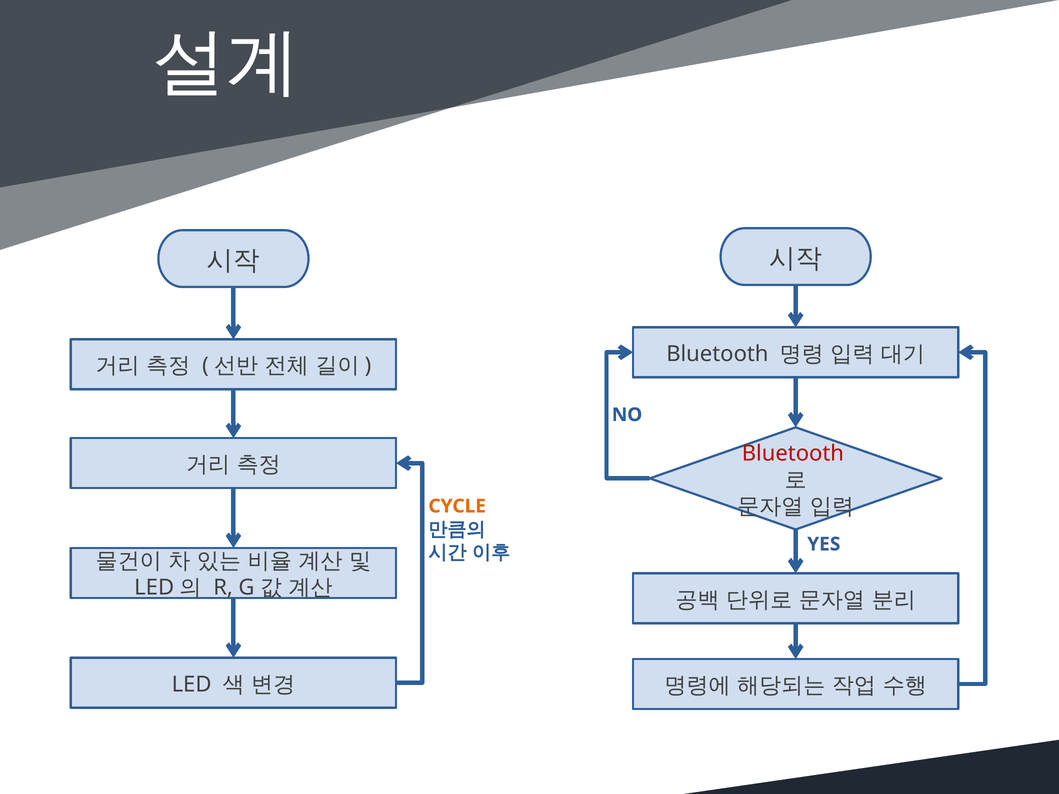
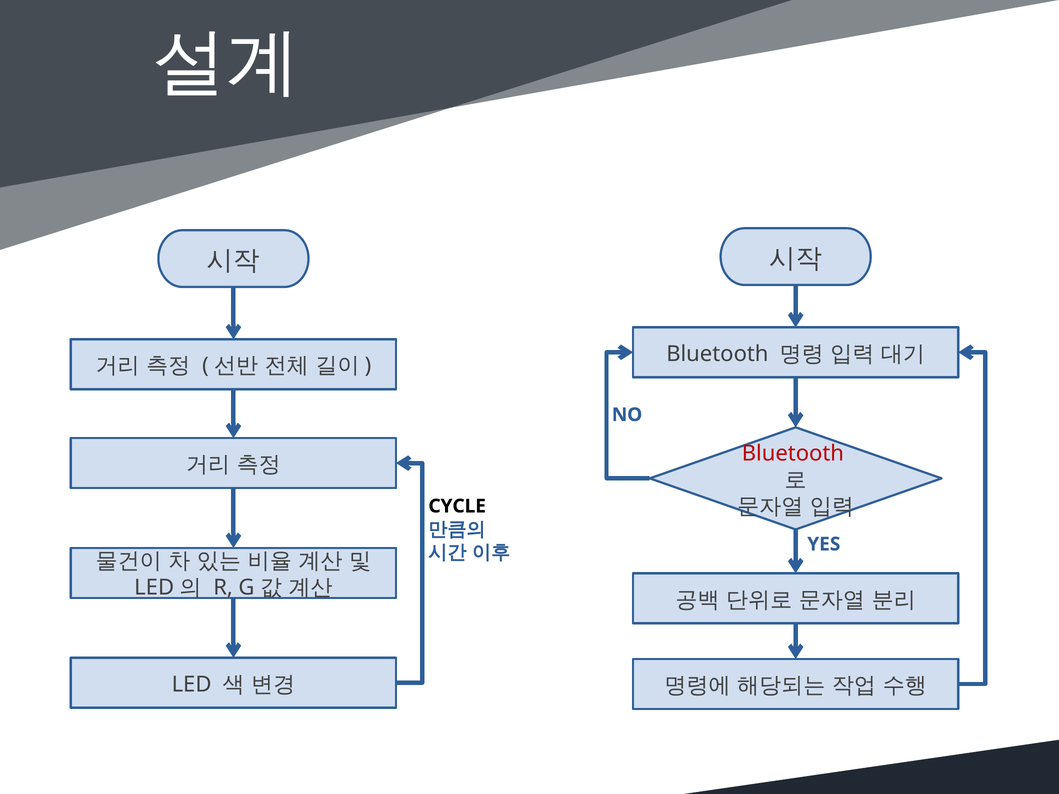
CYCLE colour: orange -> black
